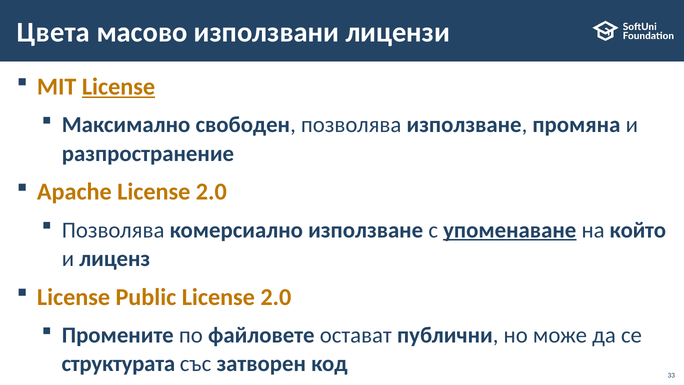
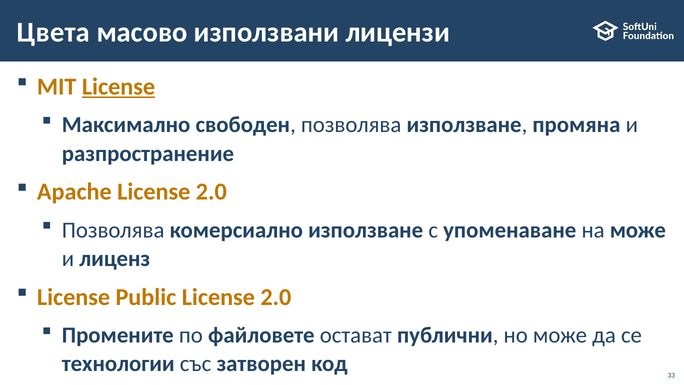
упоменаване underline: present -> none
на който: който -> може
структурата: структурата -> технологии
